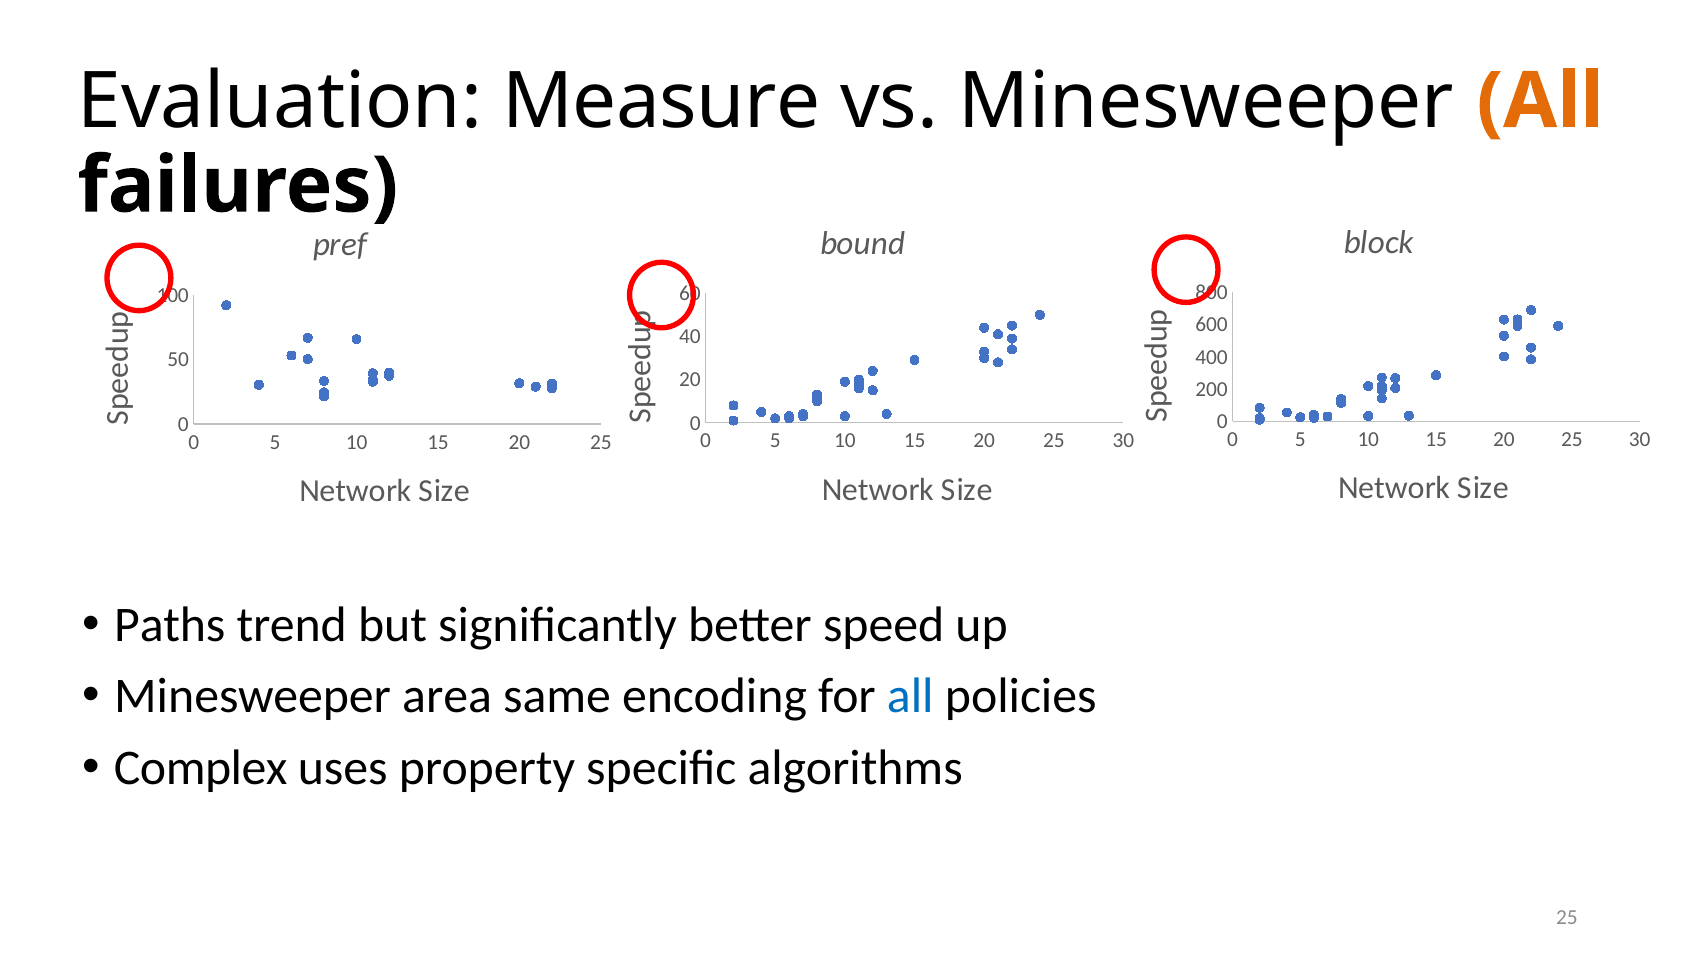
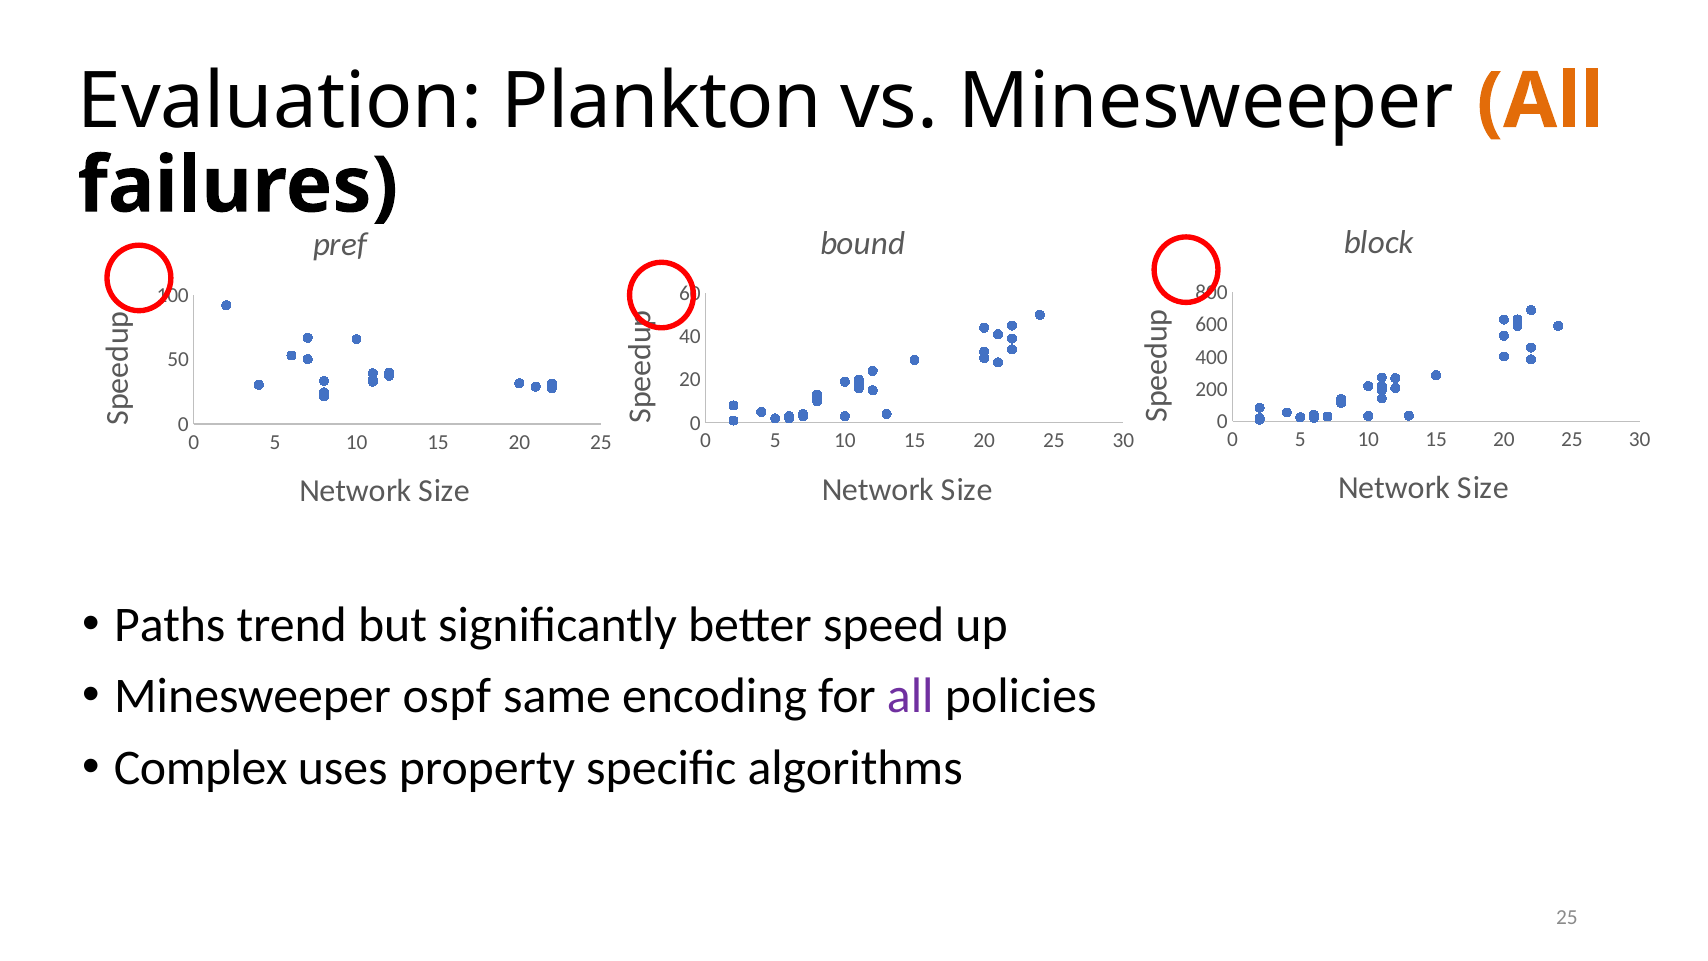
Measure: Measure -> Plankton
area: area -> ospf
all at (910, 696) colour: blue -> purple
